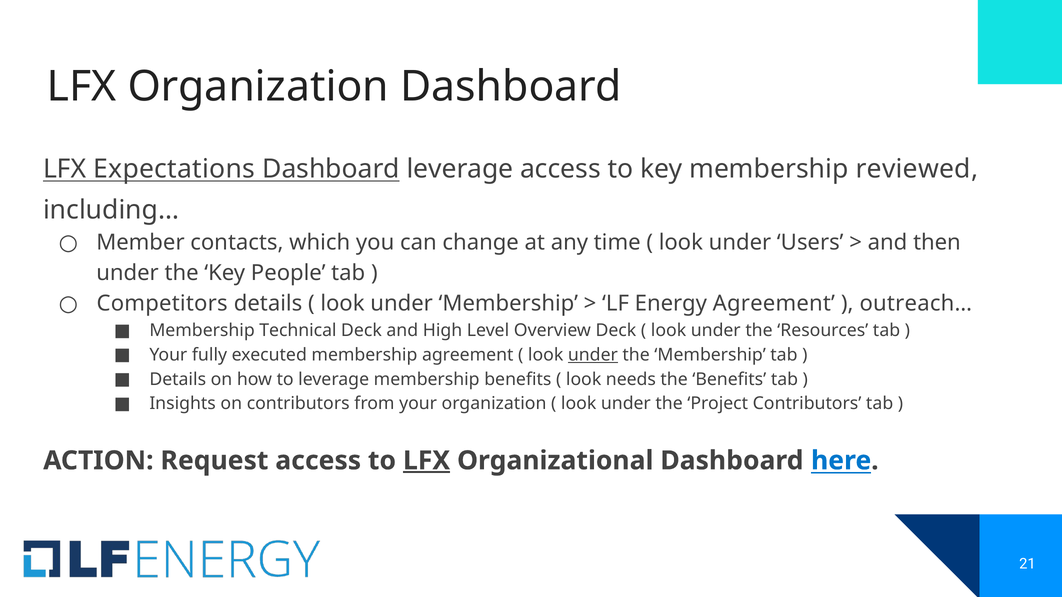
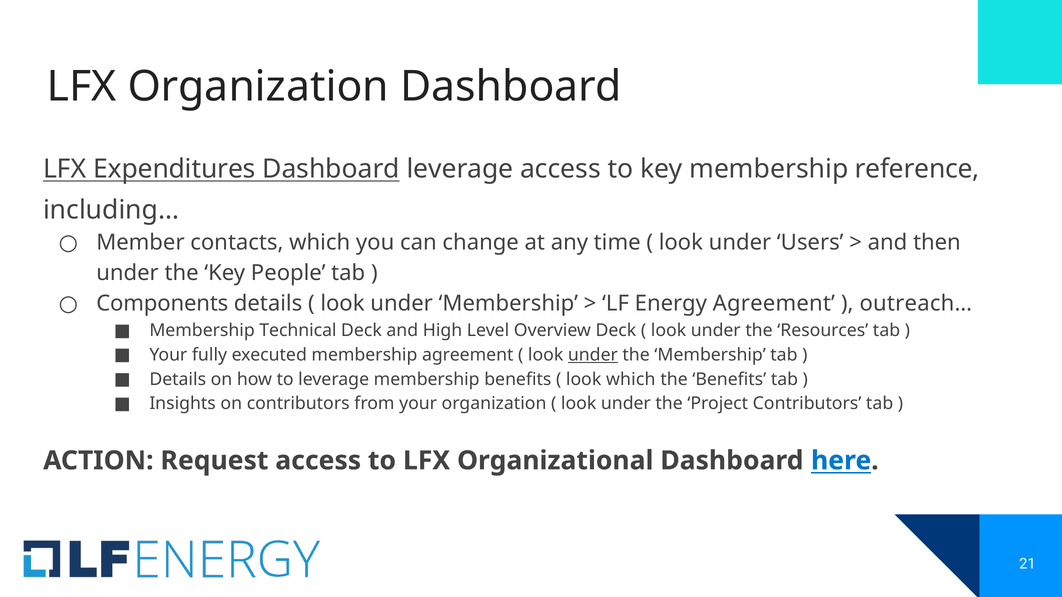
Expectations: Expectations -> Expenditures
reviewed: reviewed -> reference
Competitors: Competitors -> Components
look needs: needs -> which
LFX at (427, 461) underline: present -> none
